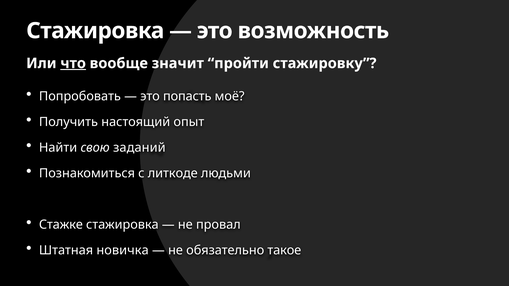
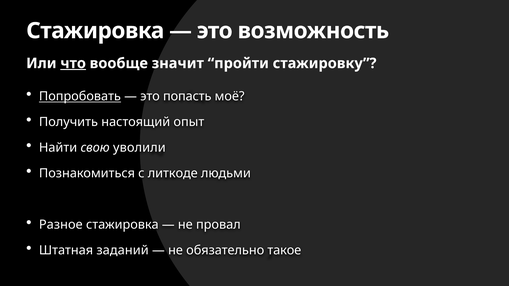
Попробовать underline: none -> present
заданий: заданий -> уволили
Стажке: Стажке -> Разное
новичка: новичка -> заданий
